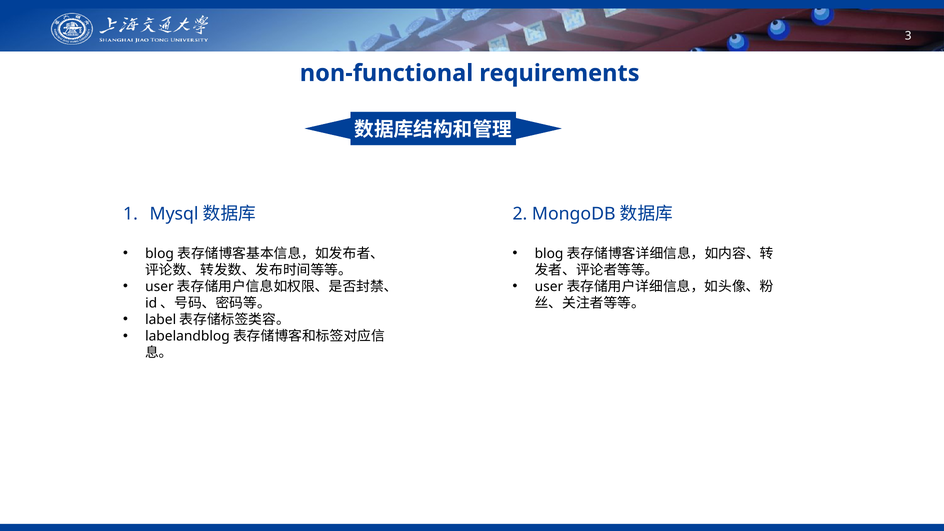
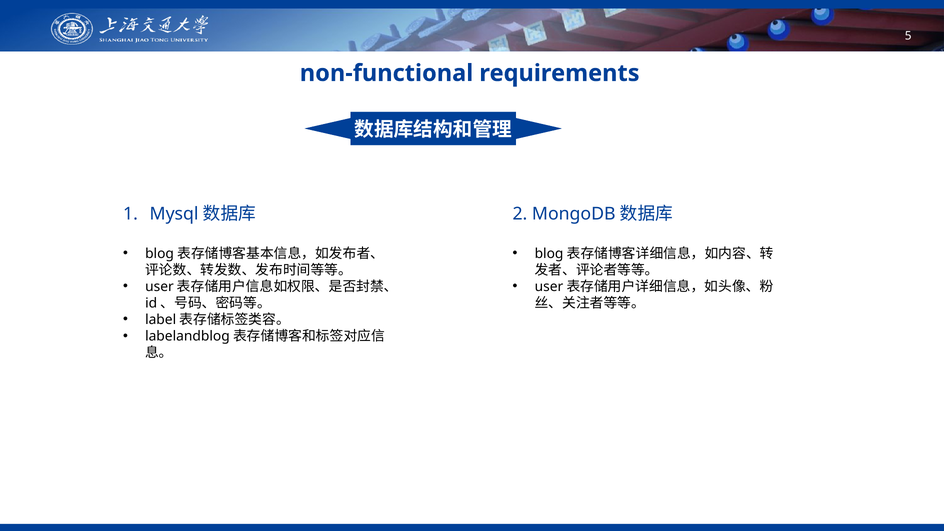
3: 3 -> 5
